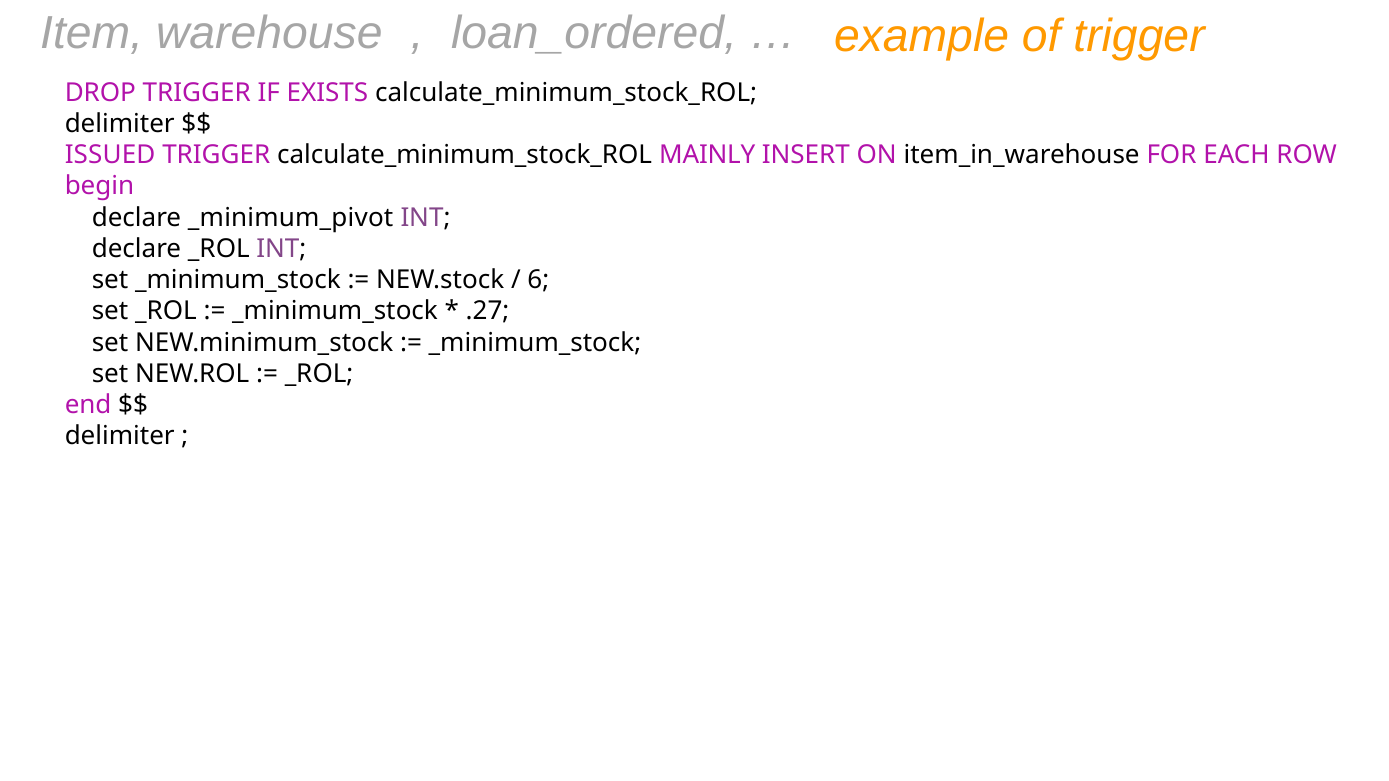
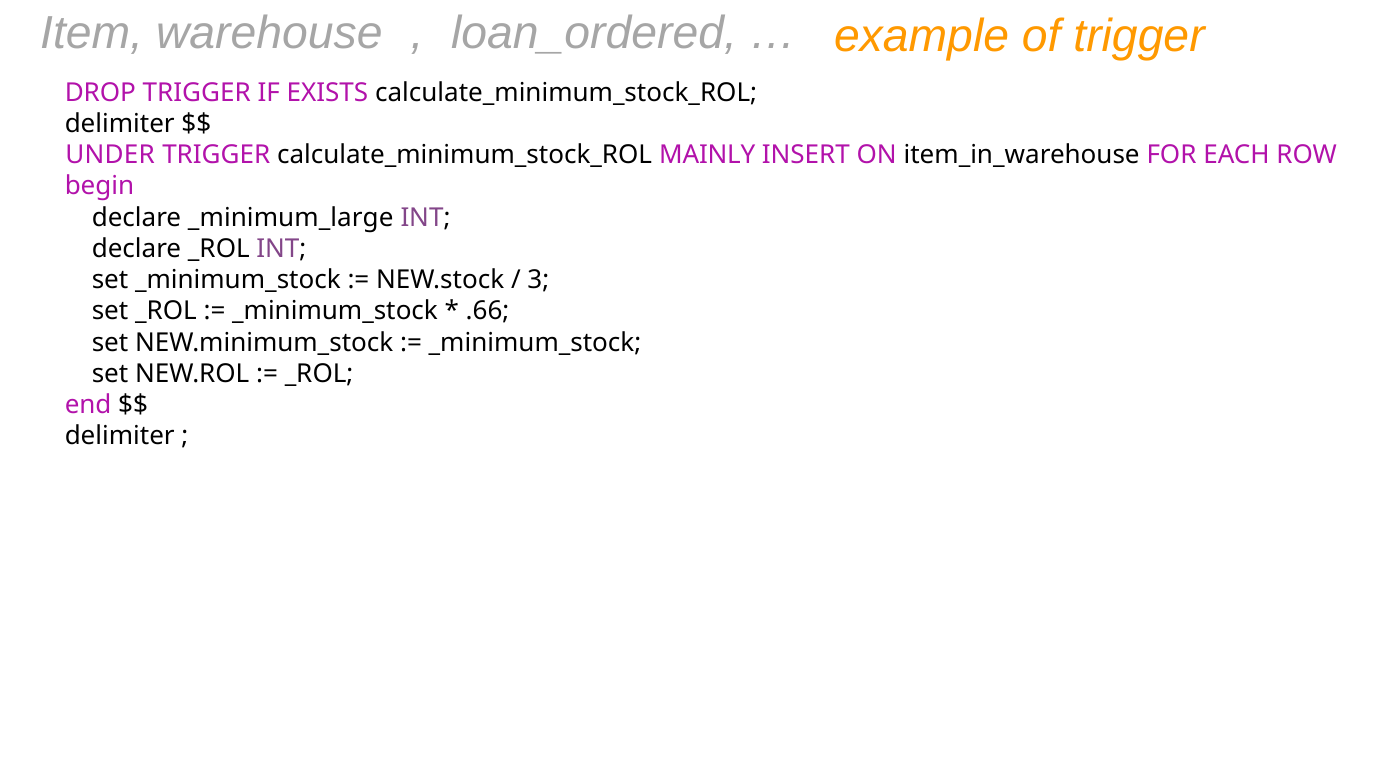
ISSUED: ISSUED -> UNDER
_minimum_pivot: _minimum_pivot -> _minimum_large
6: 6 -> 3
.27: .27 -> .66
